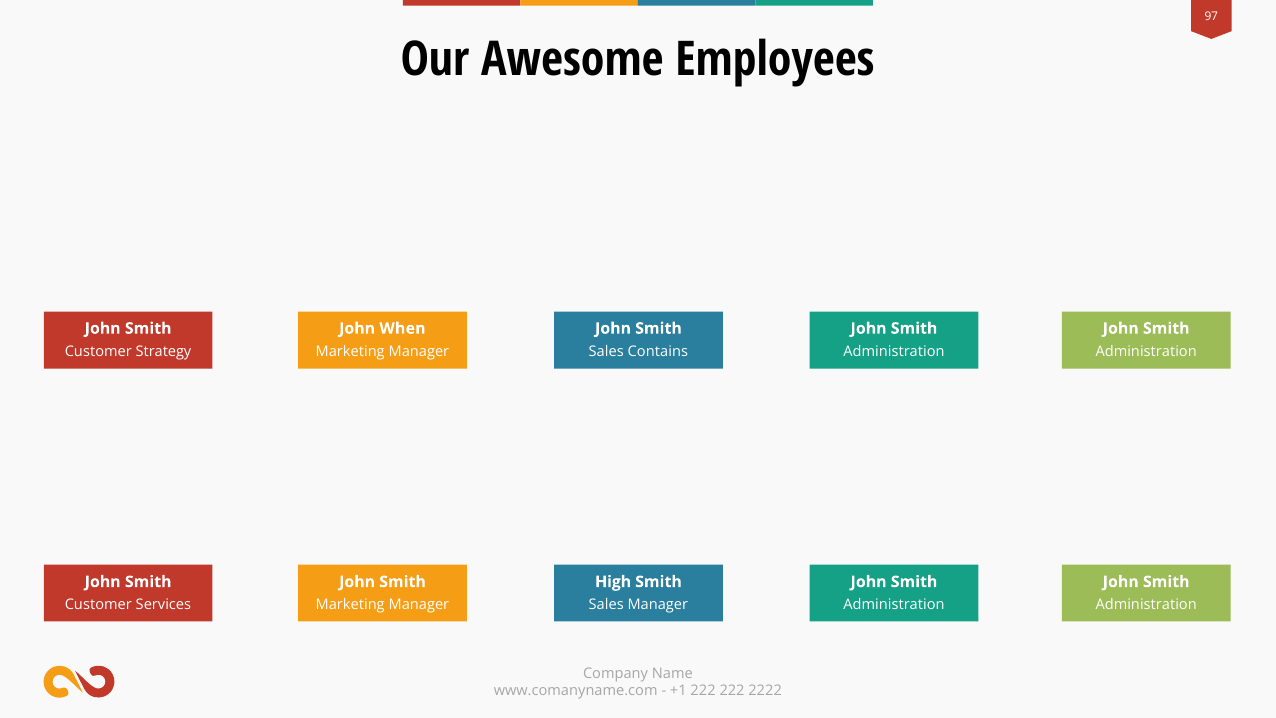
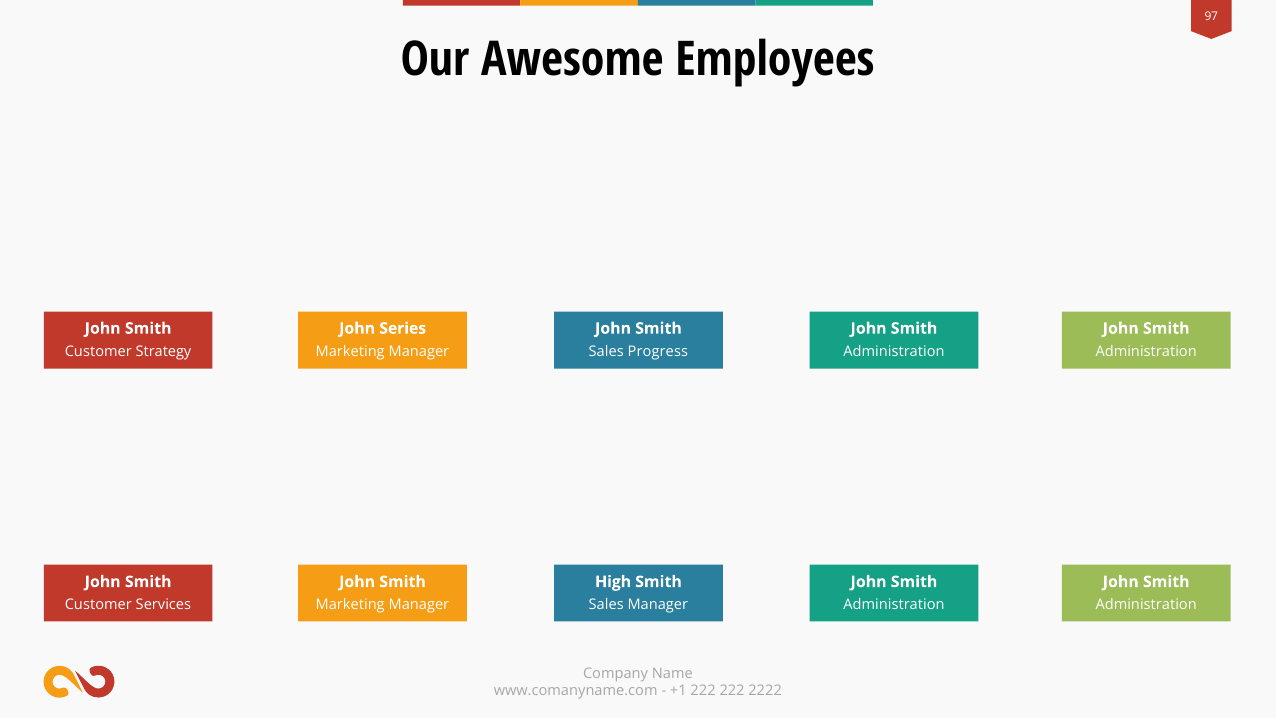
When: When -> Series
Contains: Contains -> Progress
